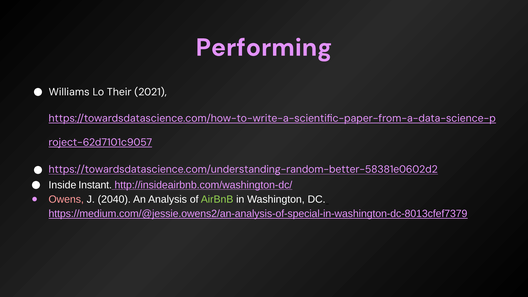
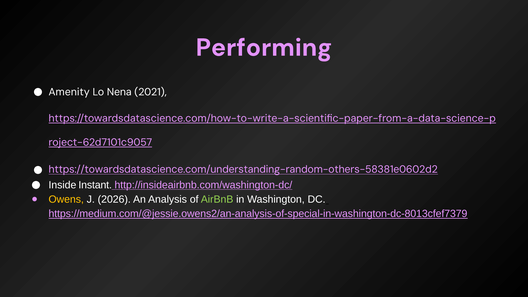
Williams: Williams -> Amenity
Their: Their -> Nena
https://towardsdatascience.com/understanding-random-better-58381e0602d2: https://towardsdatascience.com/understanding-random-better-58381e0602d2 -> https://towardsdatascience.com/understanding-random-others-58381e0602d2
Owens colour: pink -> yellow
2040: 2040 -> 2026
